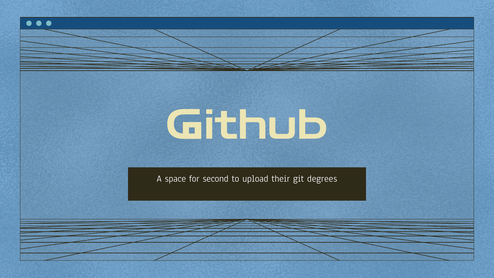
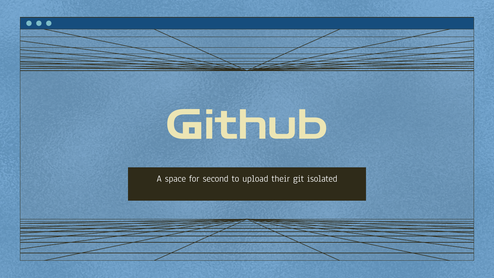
degrees: degrees -> isolated
